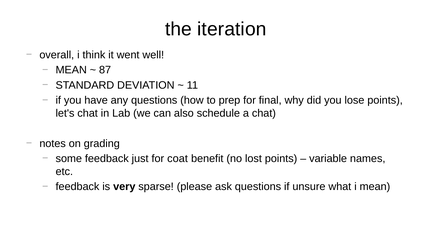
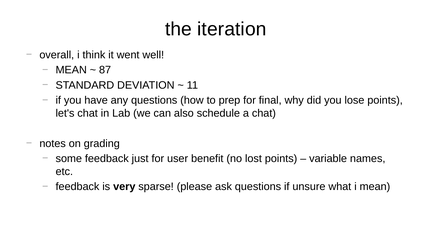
coat: coat -> user
